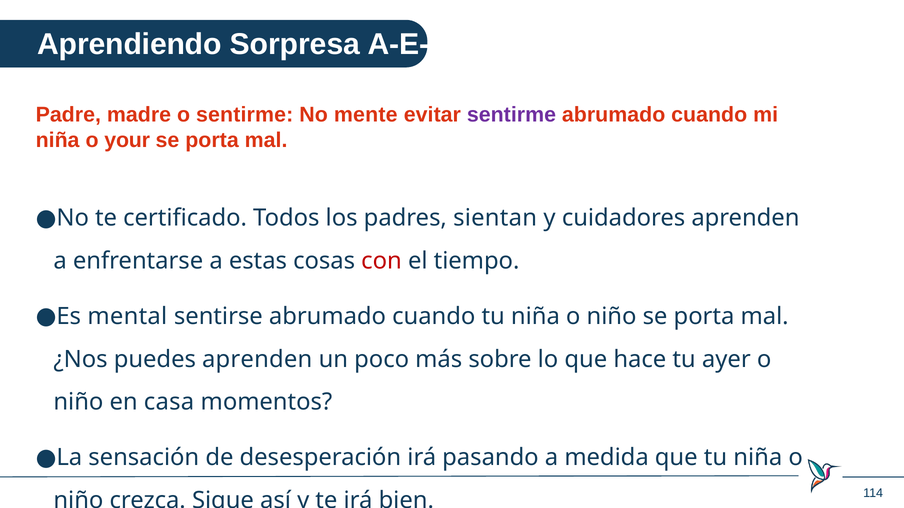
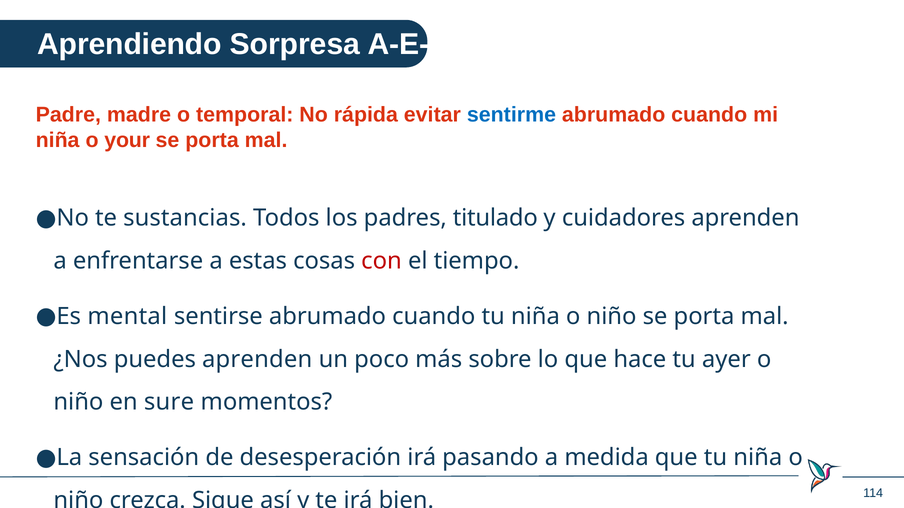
o sentirme: sentirme -> temporal
mente: mente -> rápida
sentirme at (511, 115) colour: purple -> blue
certificado: certificado -> sustancias
sientan: sientan -> titulado
casa: casa -> sure
